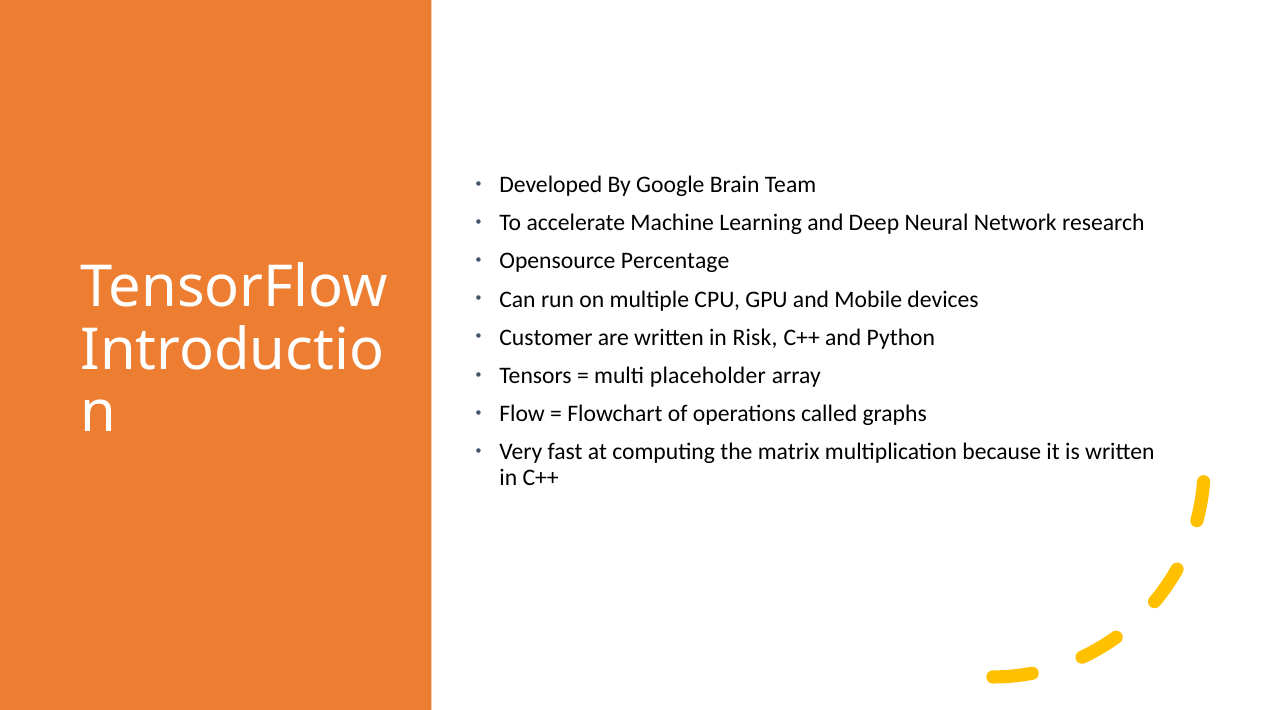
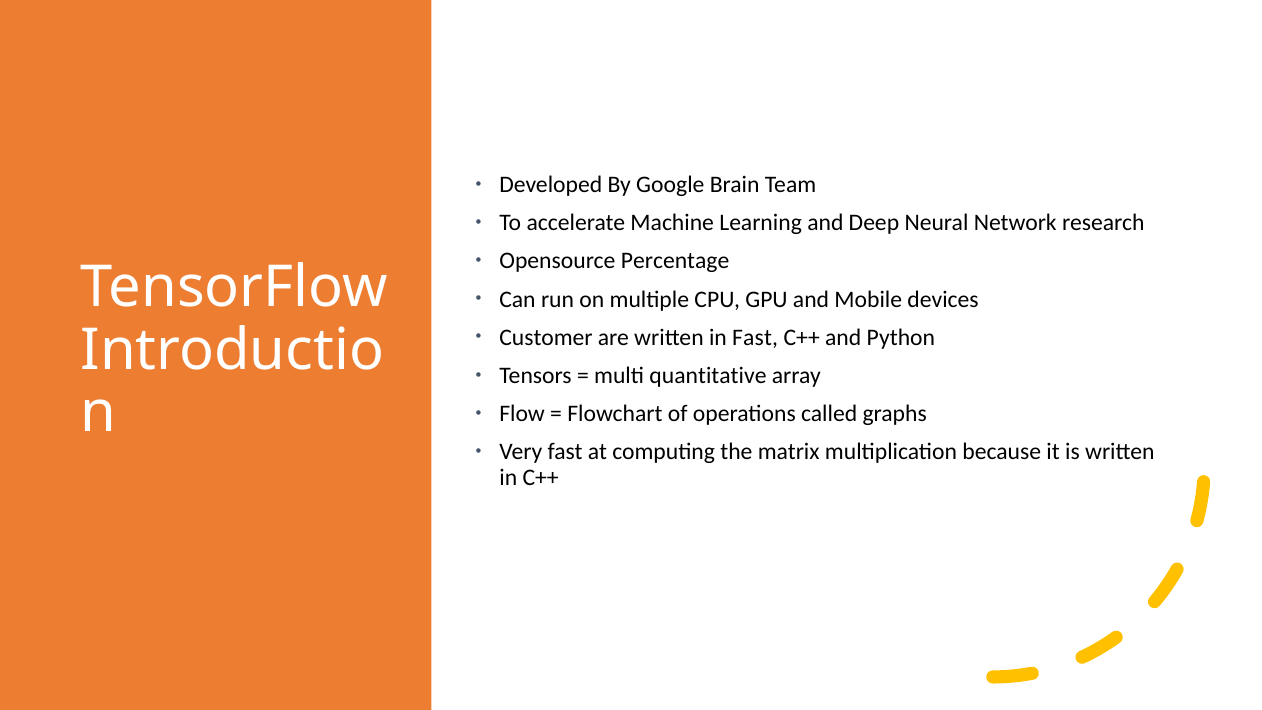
in Risk: Risk -> Fast
placeholder: placeholder -> quantitative
